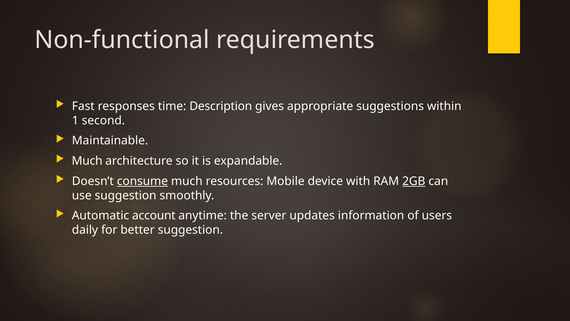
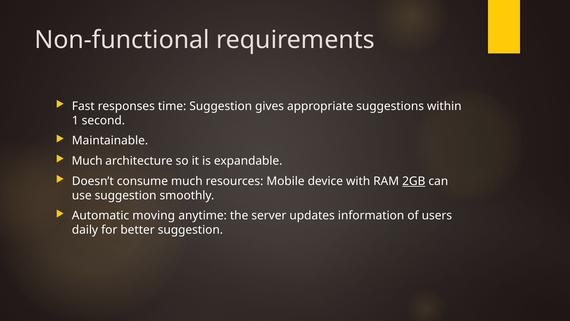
time Description: Description -> Suggestion
consume underline: present -> none
account: account -> moving
